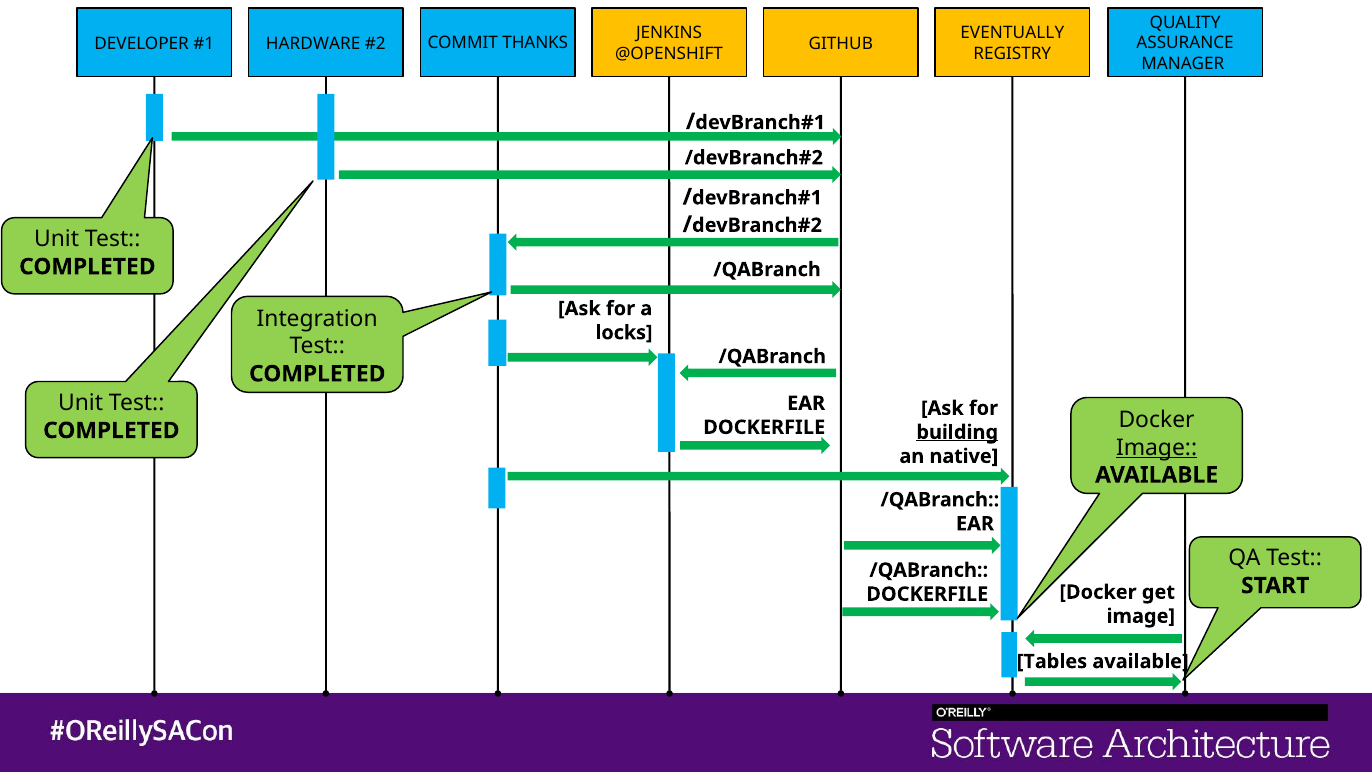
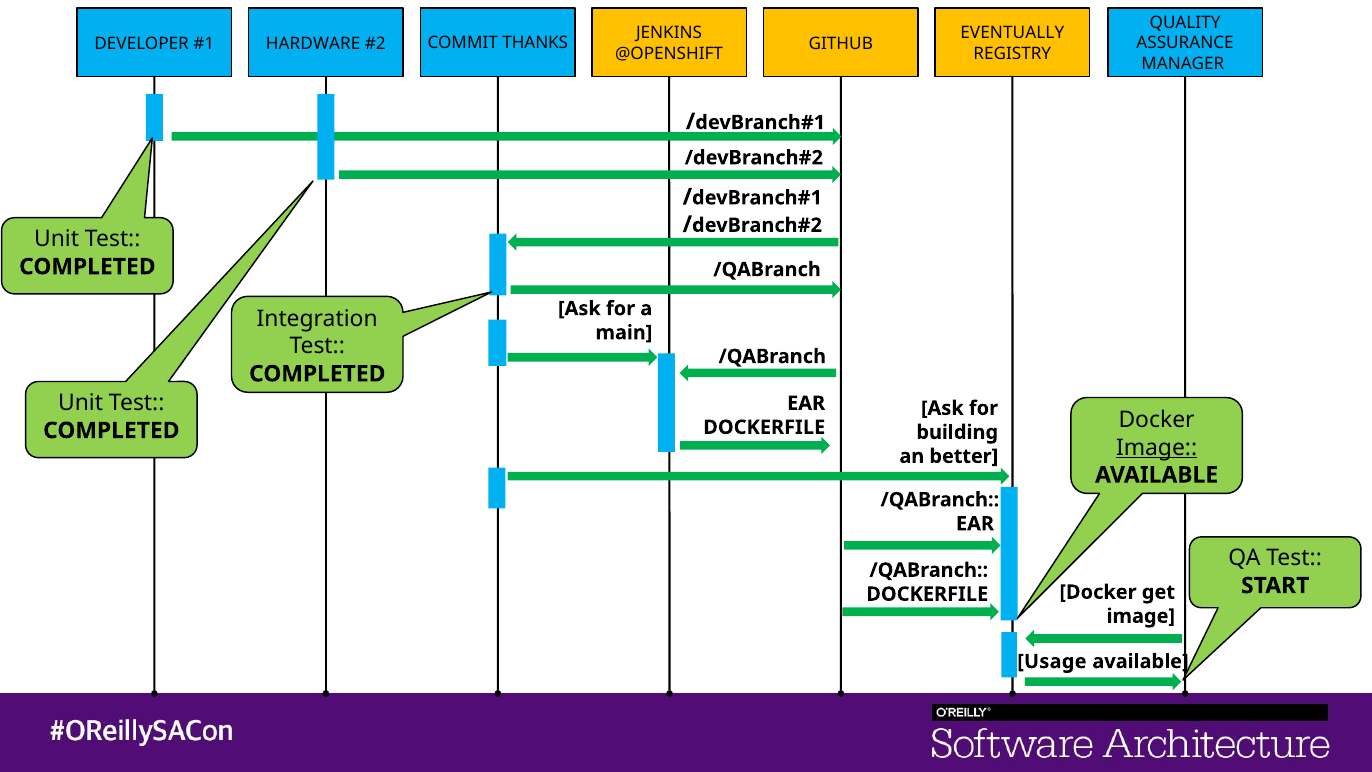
locks: locks -> main
building underline: present -> none
native: native -> better
Tables: Tables -> Usage
